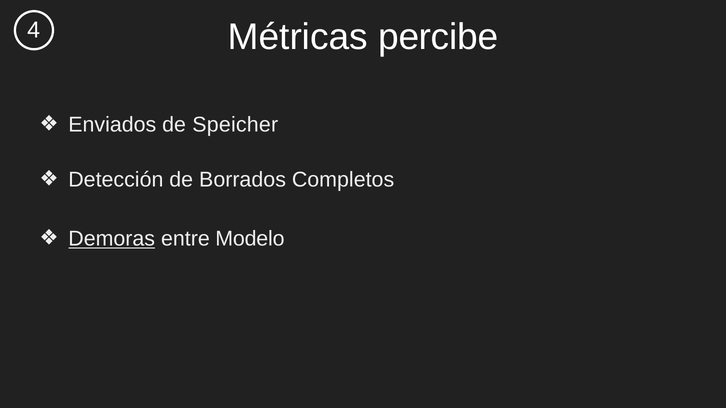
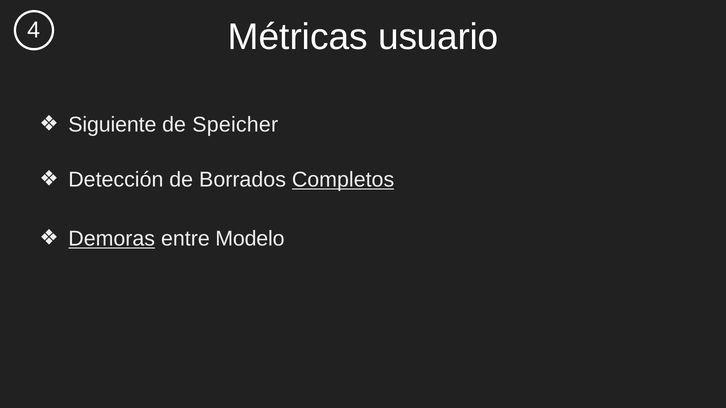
percibe: percibe -> usuario
Enviados: Enviados -> Siguiente
Completos underline: none -> present
